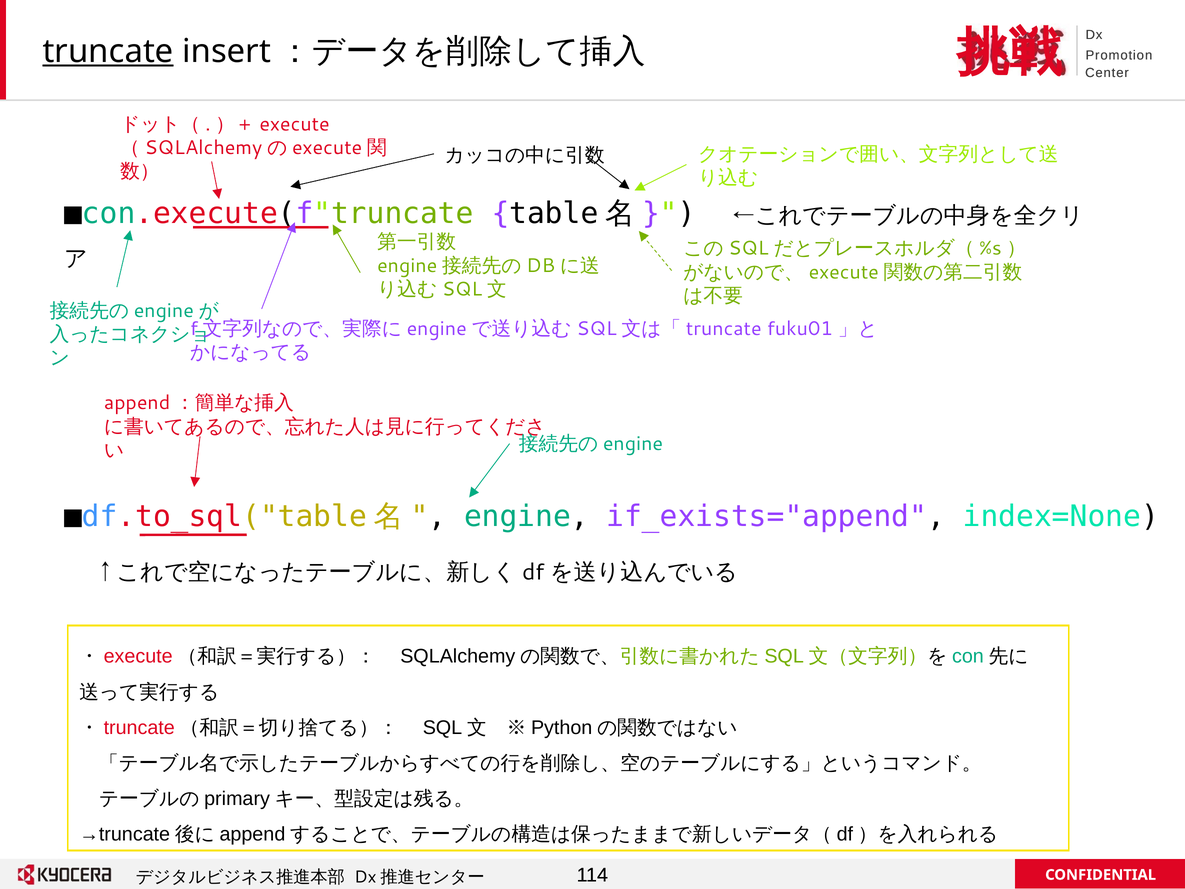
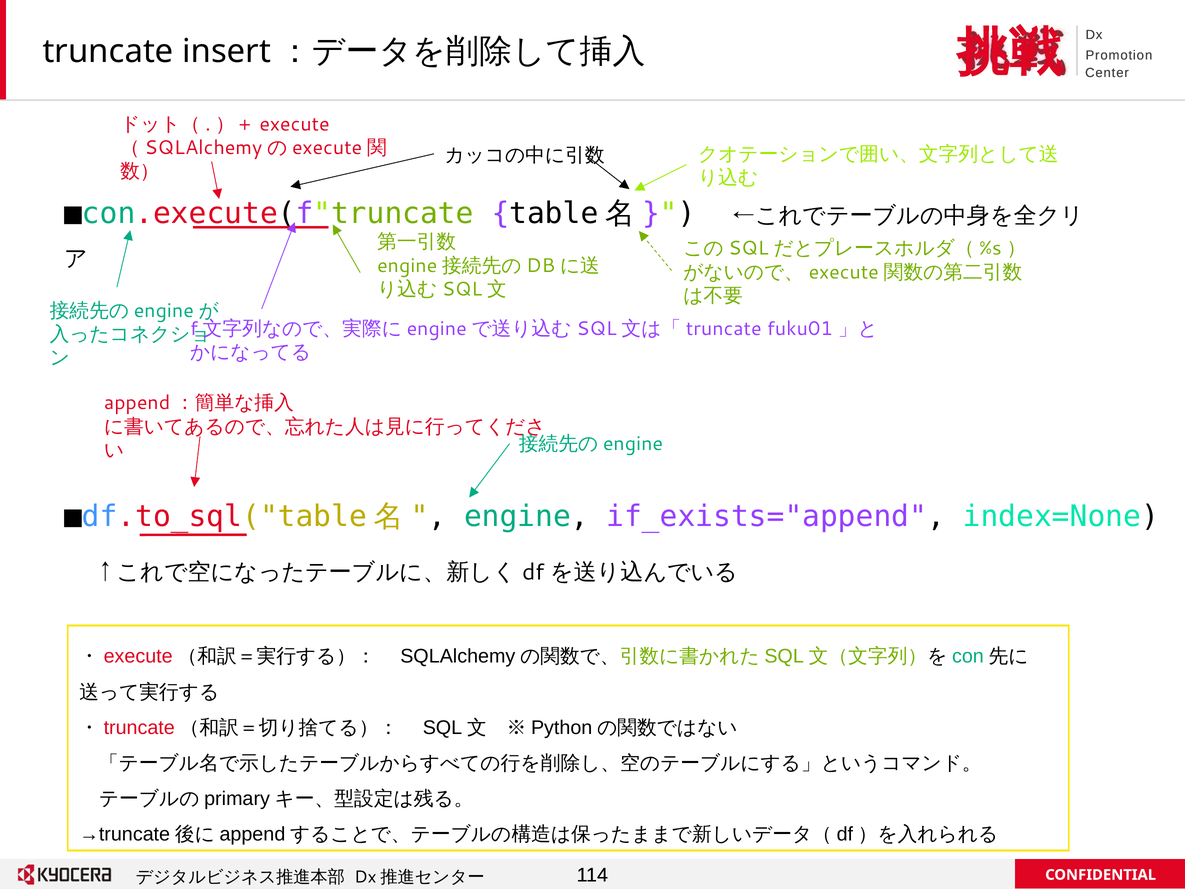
truncate underline: present -> none
